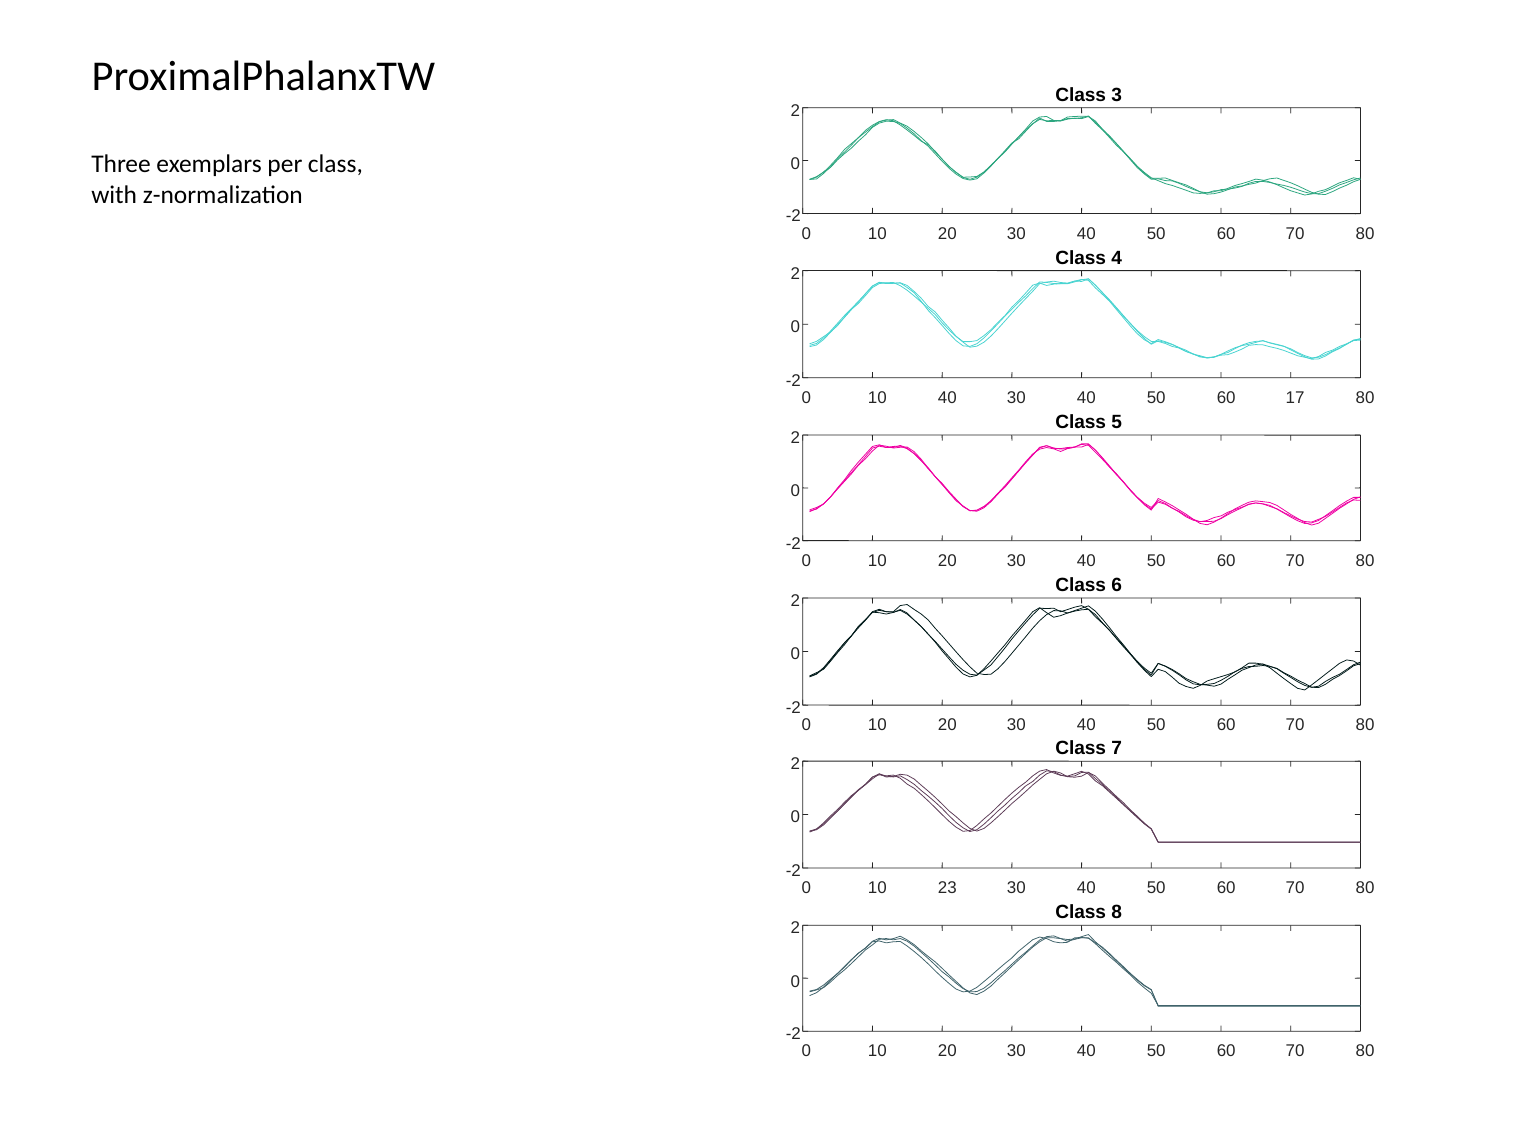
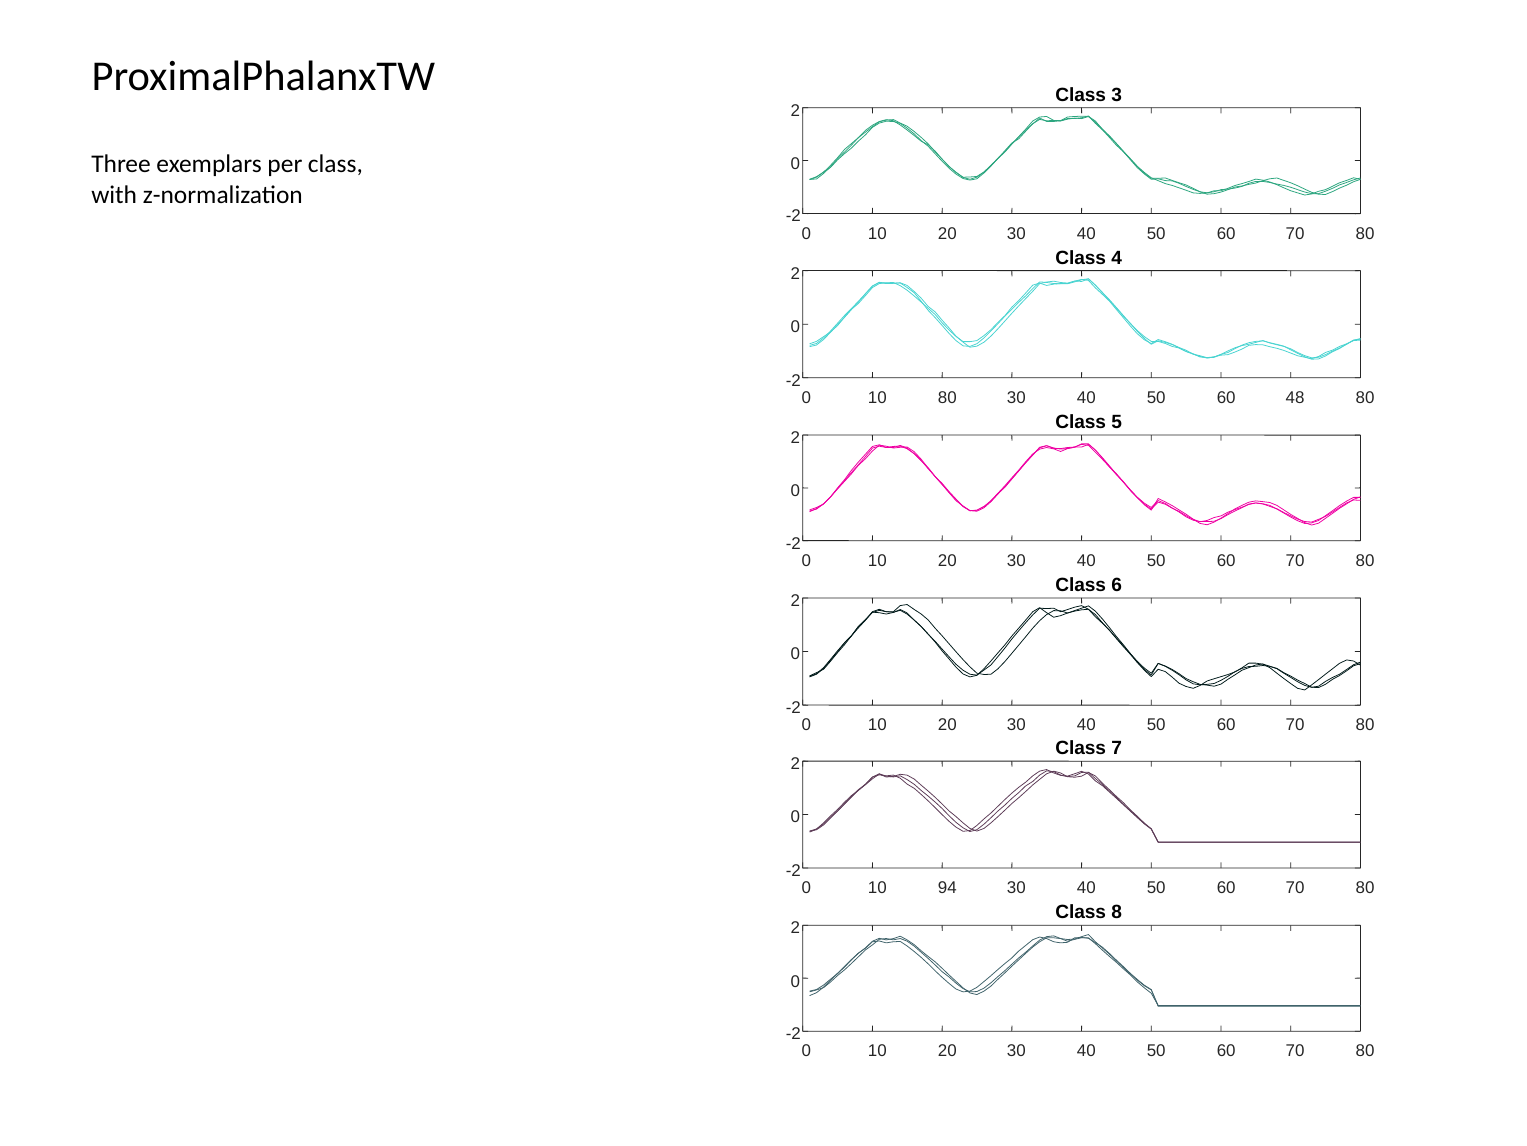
10 40: 40 -> 80
17: 17 -> 48
23: 23 -> 94
